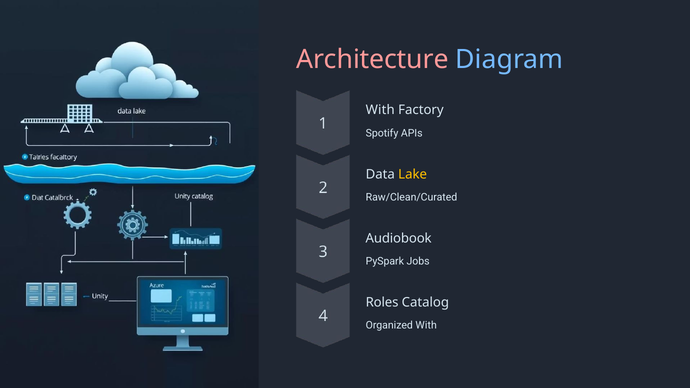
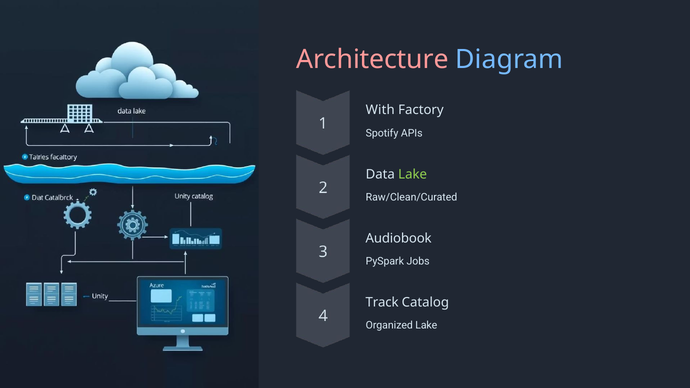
Lake at (413, 174) colour: yellow -> light green
Roles: Roles -> Track
Organized With: With -> Lake
